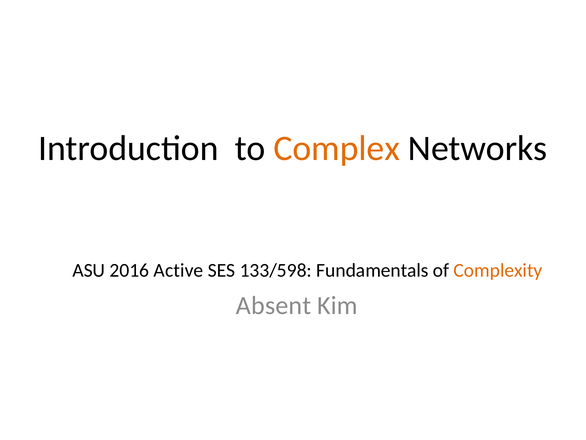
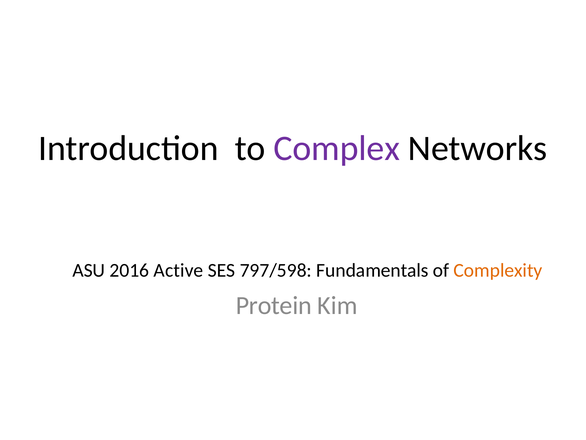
Complex colour: orange -> purple
133/598: 133/598 -> 797/598
Absent: Absent -> Protein
